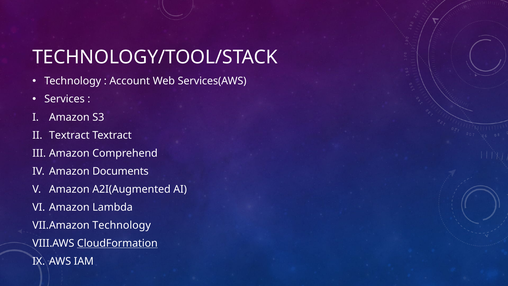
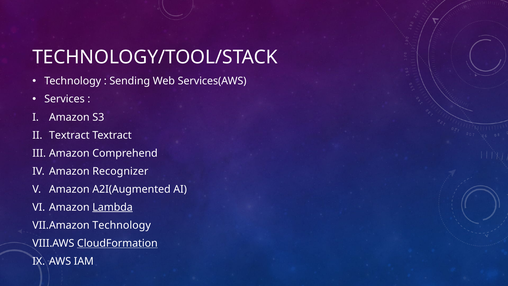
Account: Account -> Sending
Documents: Documents -> Recognizer
Lambda underline: none -> present
